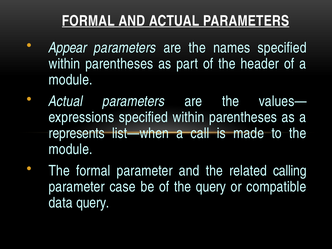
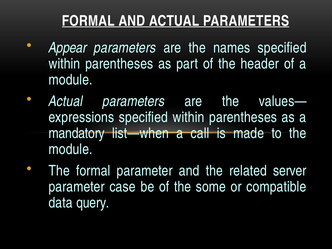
represents: represents -> mandatory
calling: calling -> server
the query: query -> some
